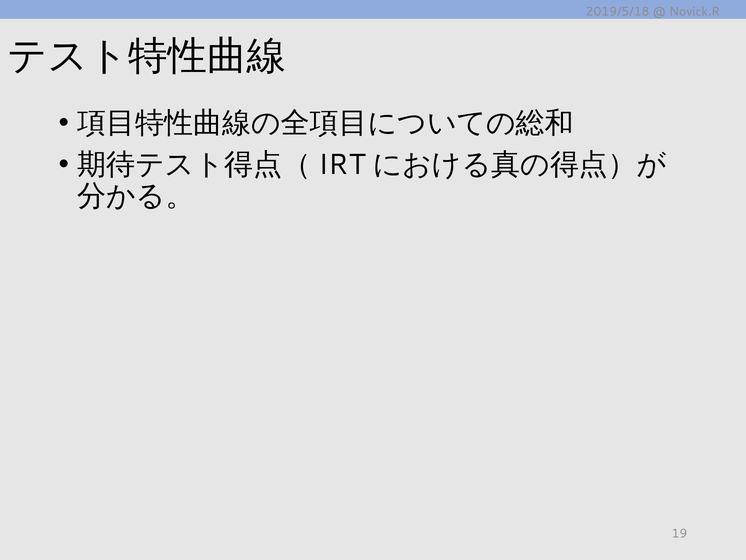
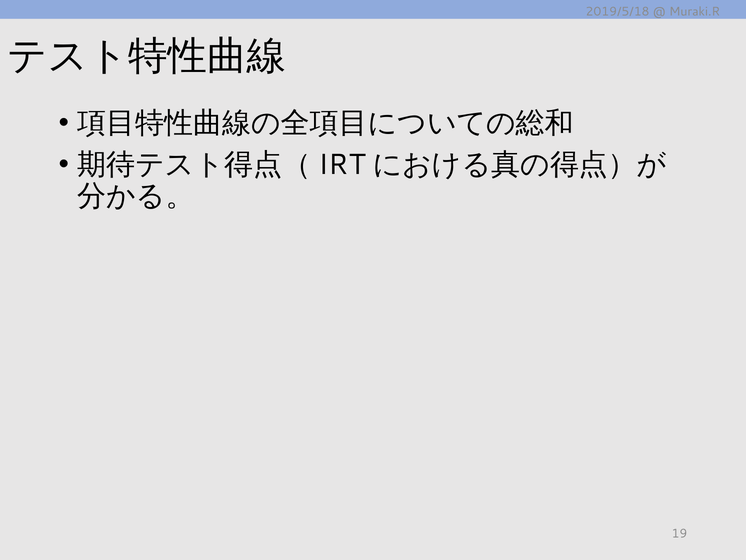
Novick.R: Novick.R -> Muraki.R
